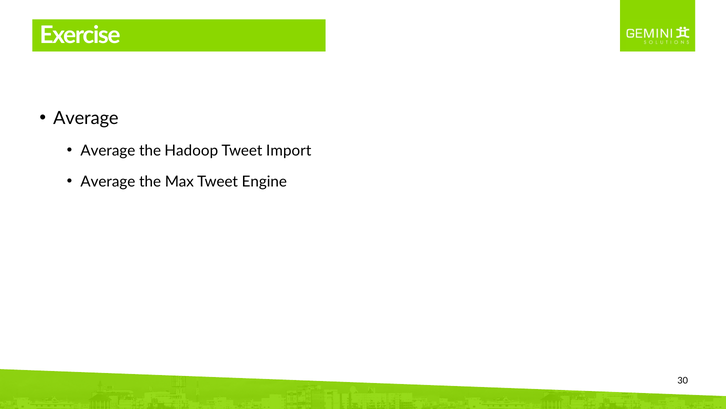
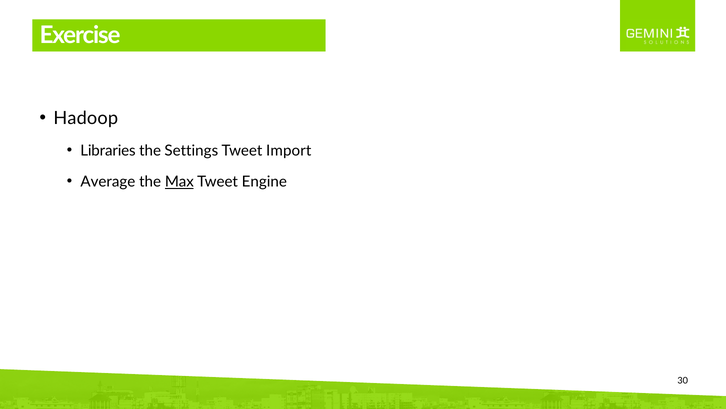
Average at (86, 118): Average -> Hadoop
Average at (108, 151): Average -> Libraries
Hadoop: Hadoop -> Settings
Max underline: none -> present
